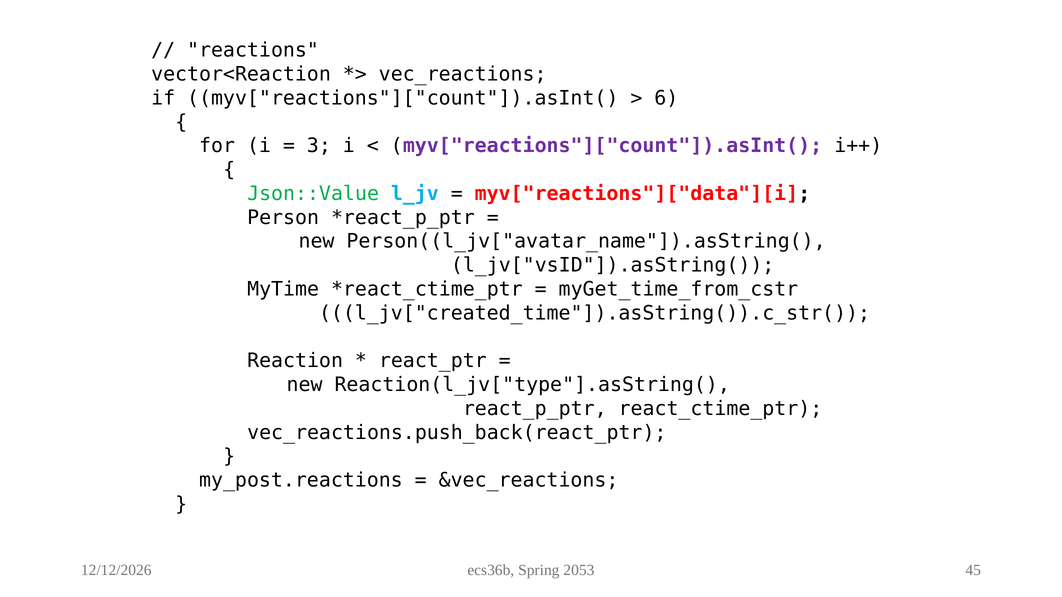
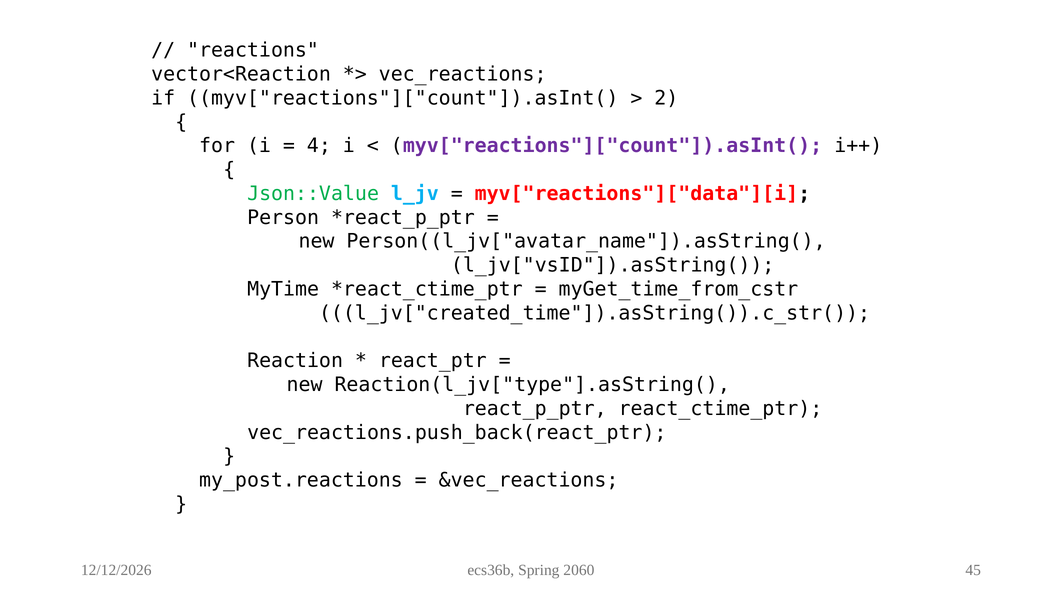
6: 6 -> 2
3: 3 -> 4
2053: 2053 -> 2060
